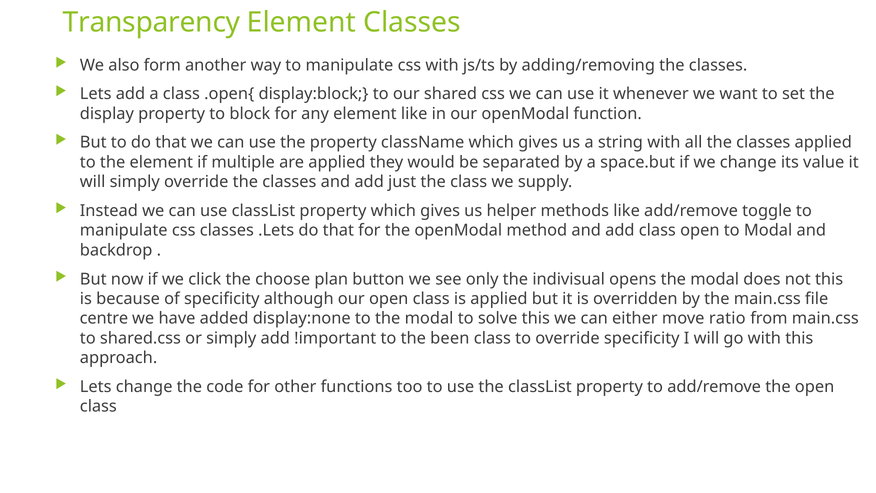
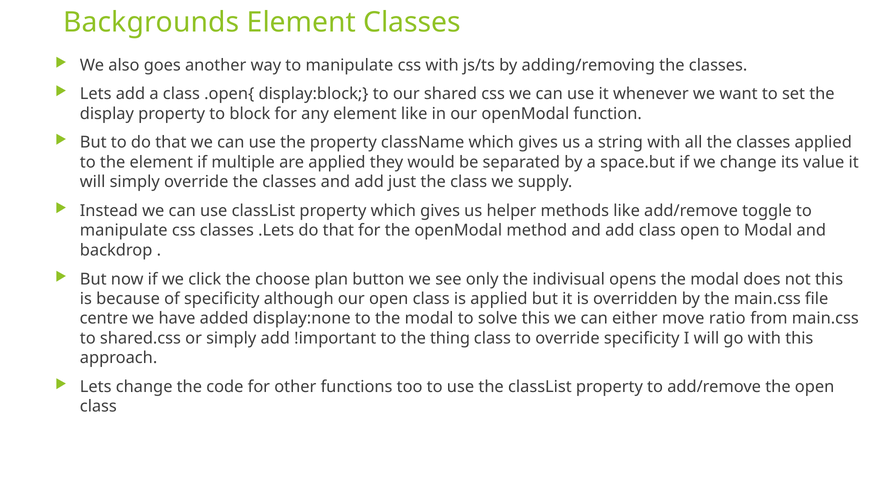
Transparency: Transparency -> Backgrounds
form: form -> goes
been: been -> thing
